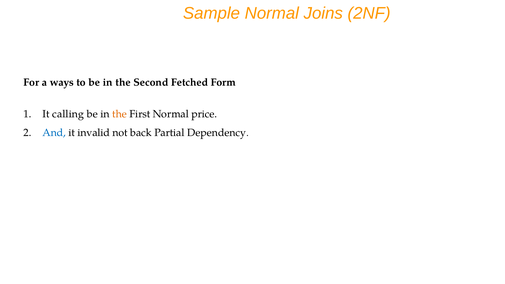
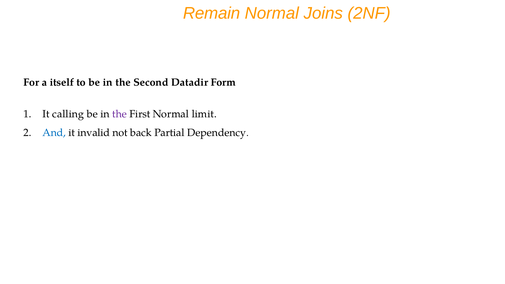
Sample: Sample -> Remain
ways: ways -> itself
Fetched: Fetched -> Datadir
the at (120, 114) colour: orange -> purple
price: price -> limit
